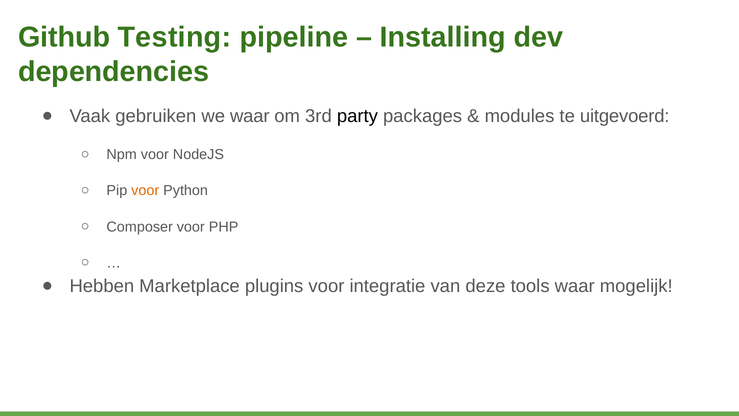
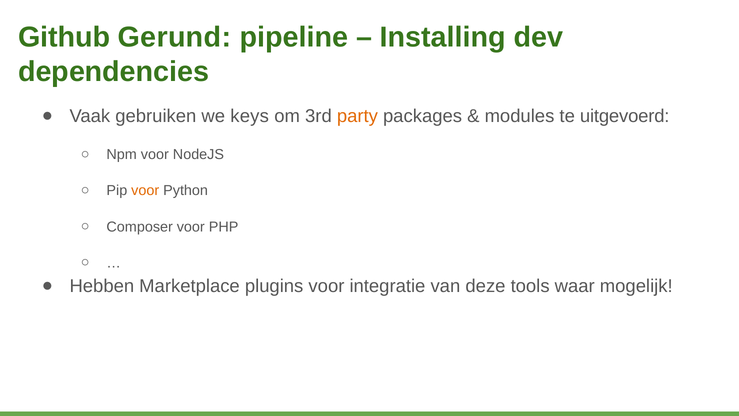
Testing: Testing -> Gerund
we waar: waar -> keys
party colour: black -> orange
